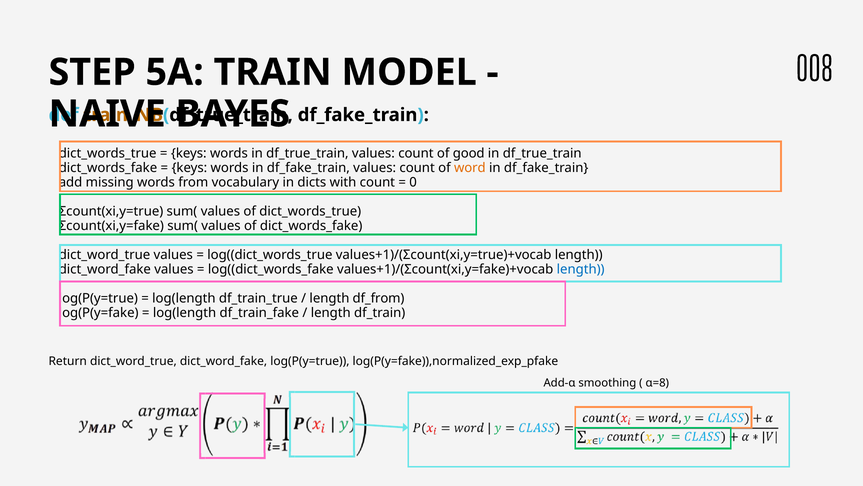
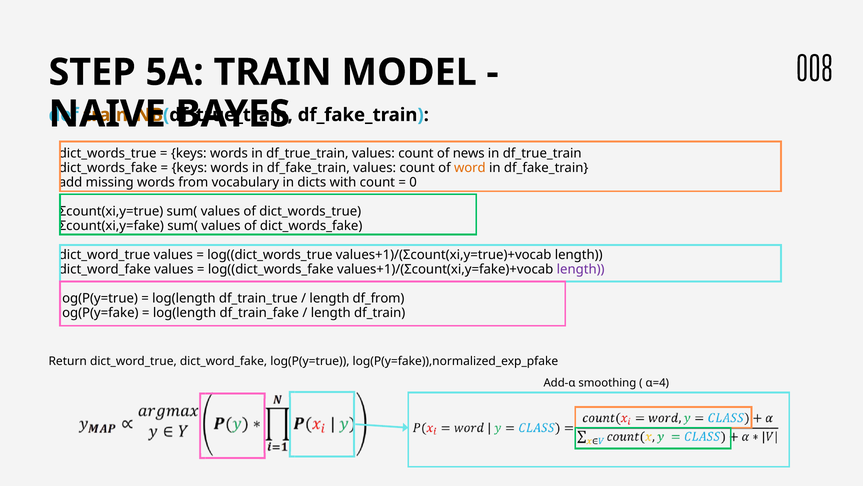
good: good -> news
length at (581, 269) colour: blue -> purple
α=8: α=8 -> α=4
